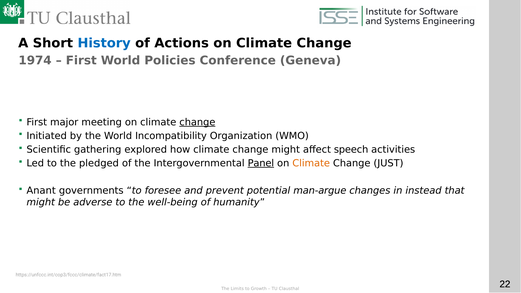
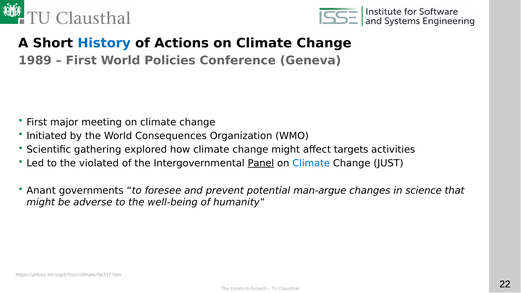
1974: 1974 -> 1989
change at (197, 122) underline: present -> none
Incompatibility: Incompatibility -> Consequences
speech: speech -> targets
pledged: pledged -> violated
Climate at (311, 163) colour: orange -> blue
instead: instead -> science
